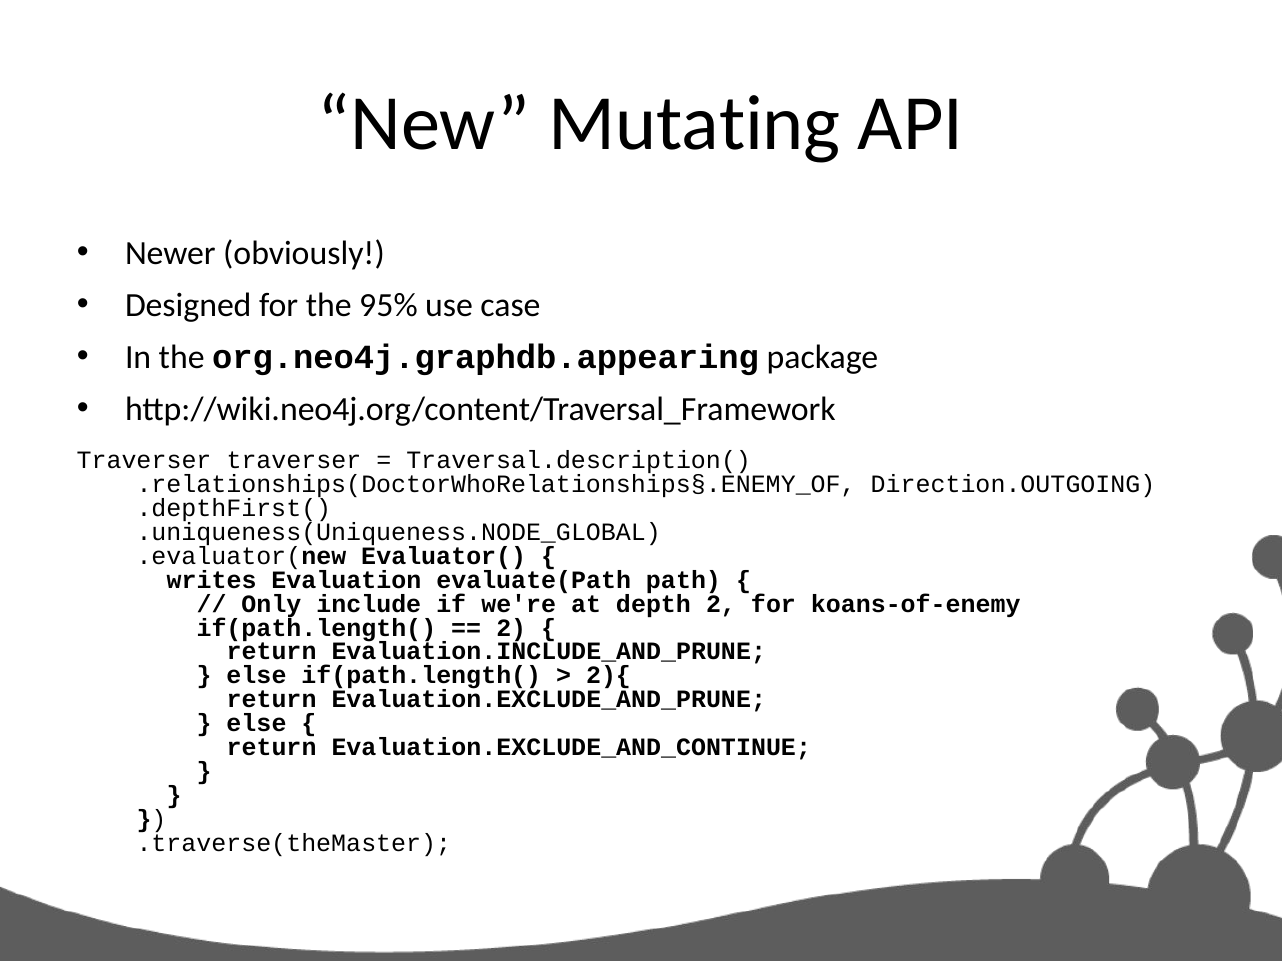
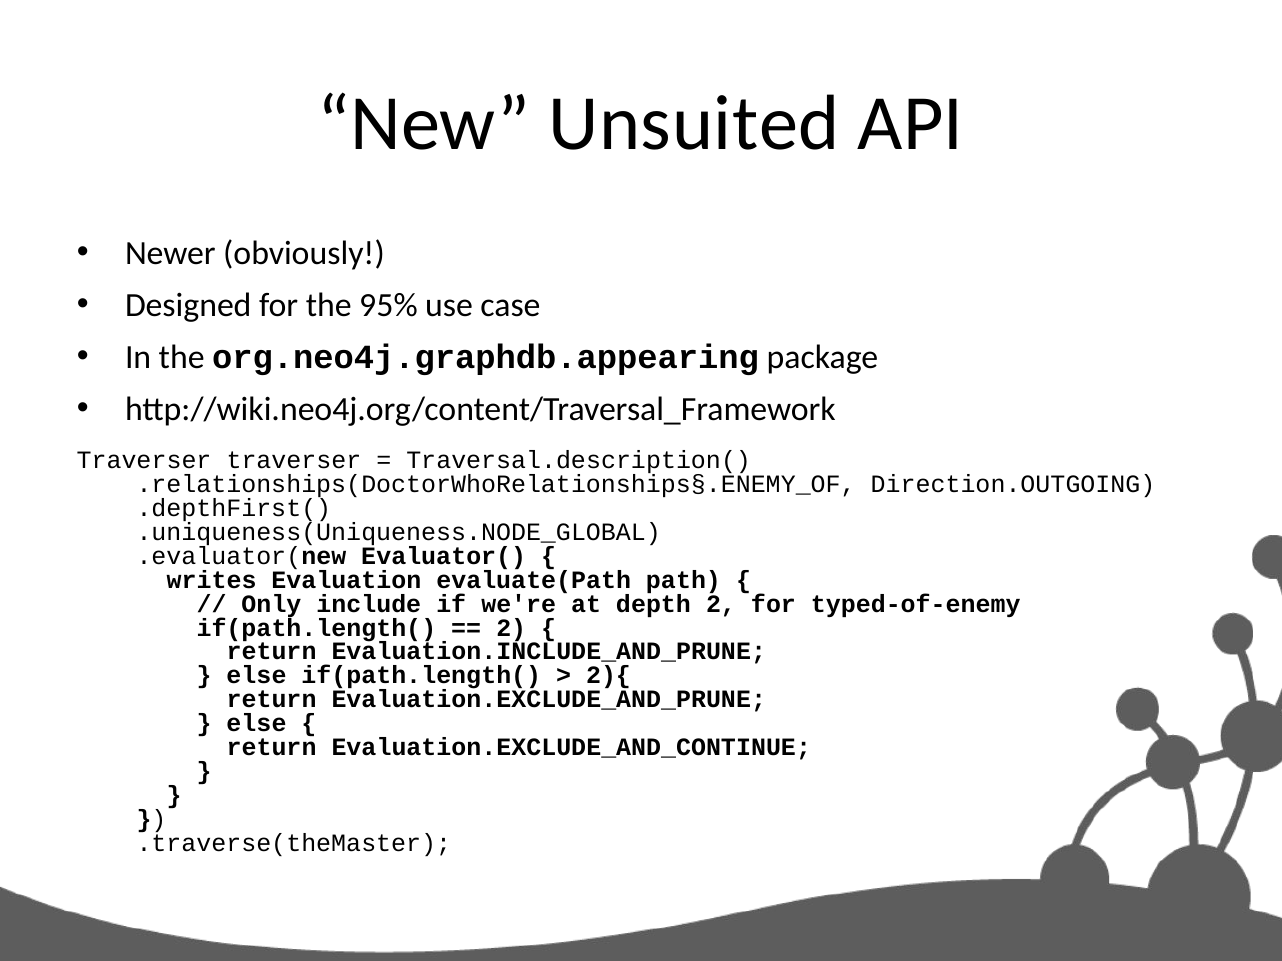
Mutating: Mutating -> Unsuited
koans-of-enemy: koans-of-enemy -> typed-of-enemy
